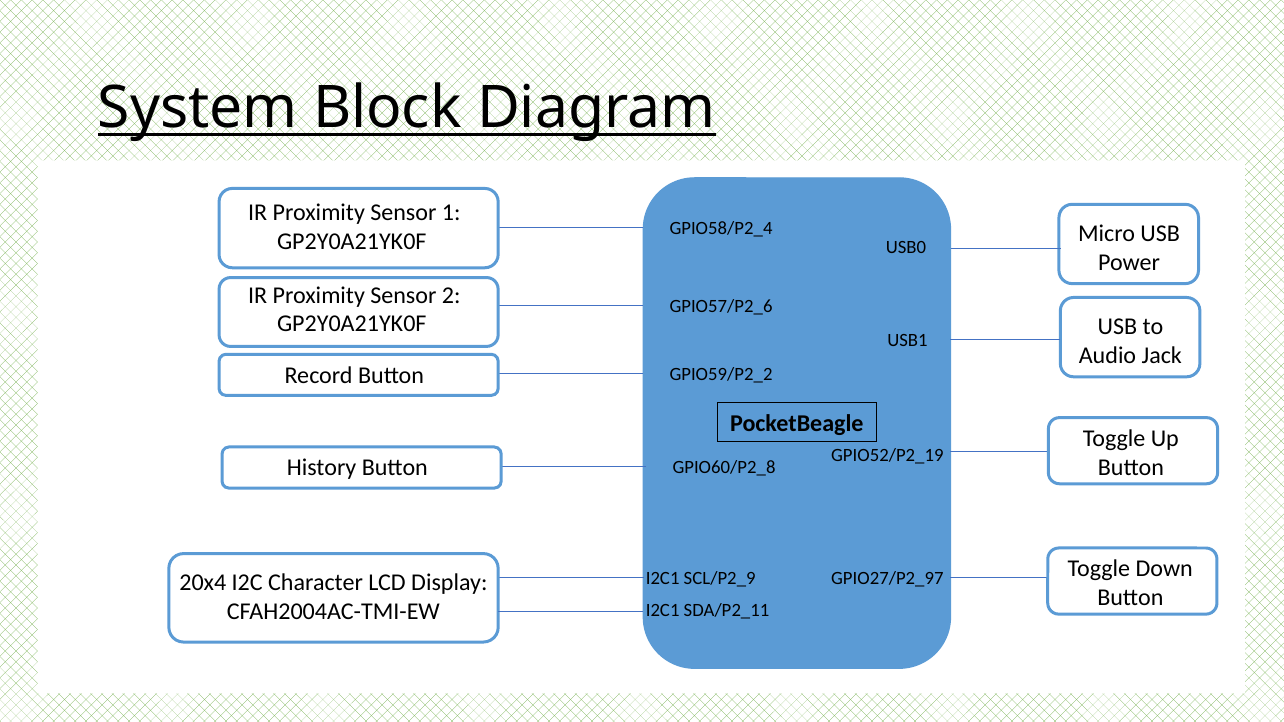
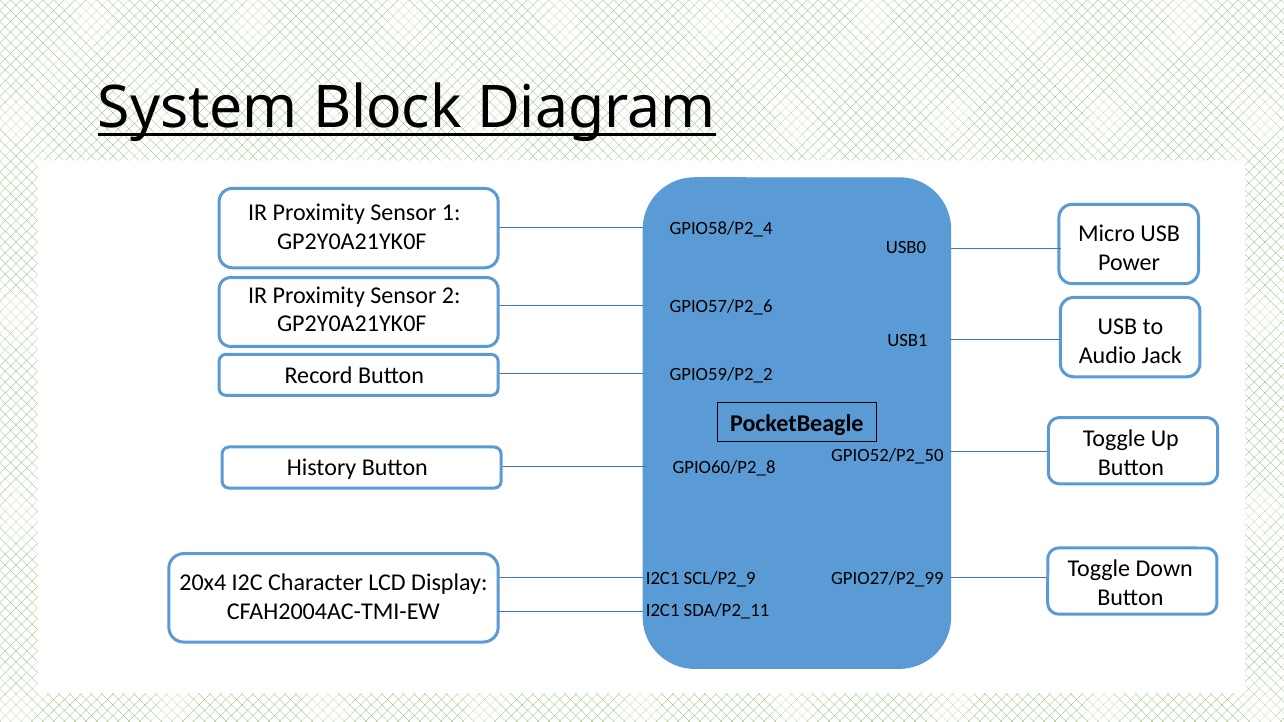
GPIO52/P2_19: GPIO52/P2_19 -> GPIO52/P2_50
GPIO27/P2_97: GPIO27/P2_97 -> GPIO27/P2_99
